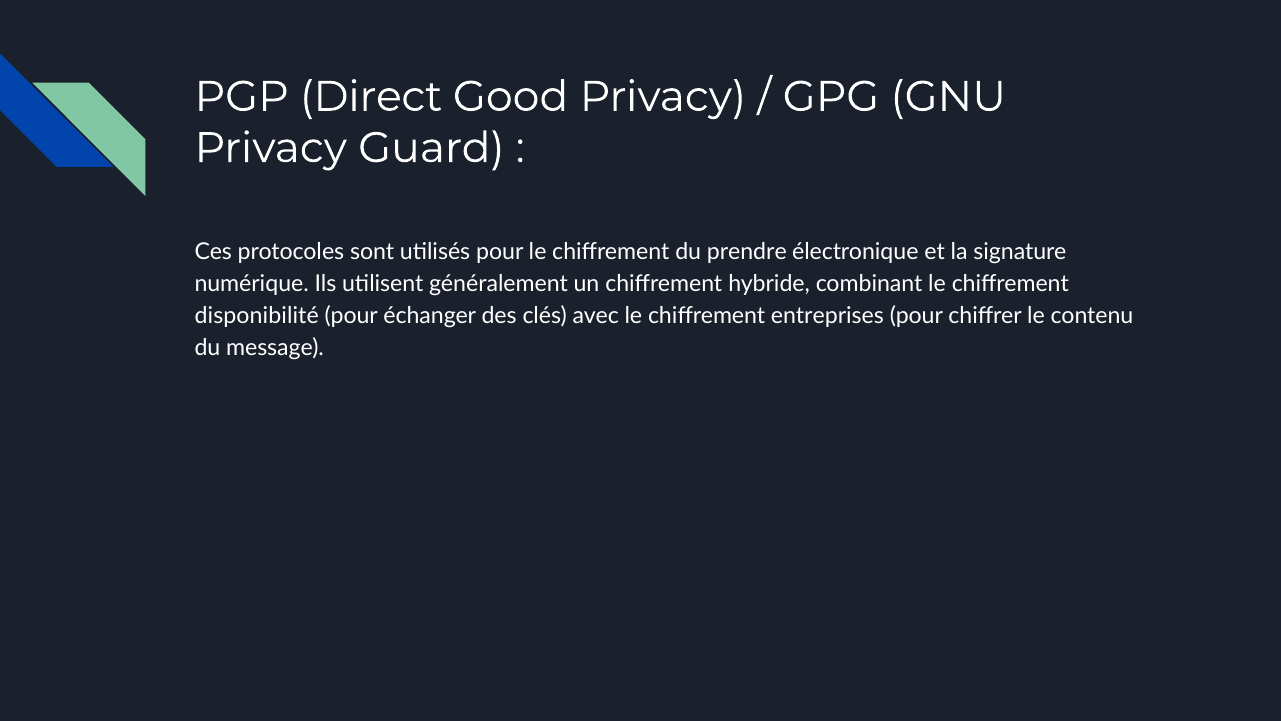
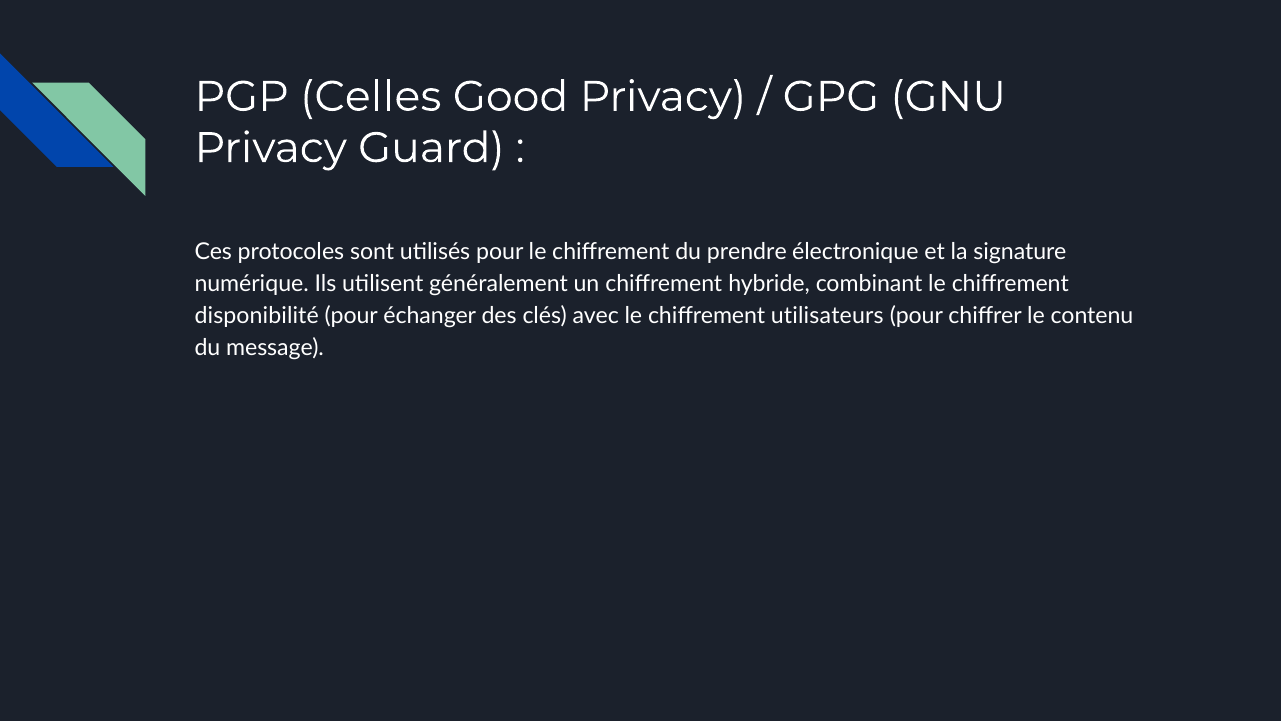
Direct: Direct -> Celles
entreprises: entreprises -> utilisateurs
